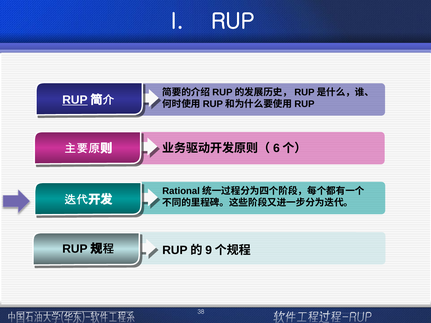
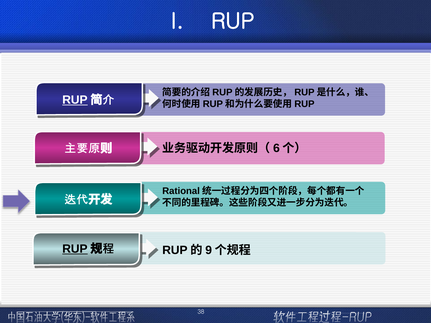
RUP at (75, 249) underline: none -> present
